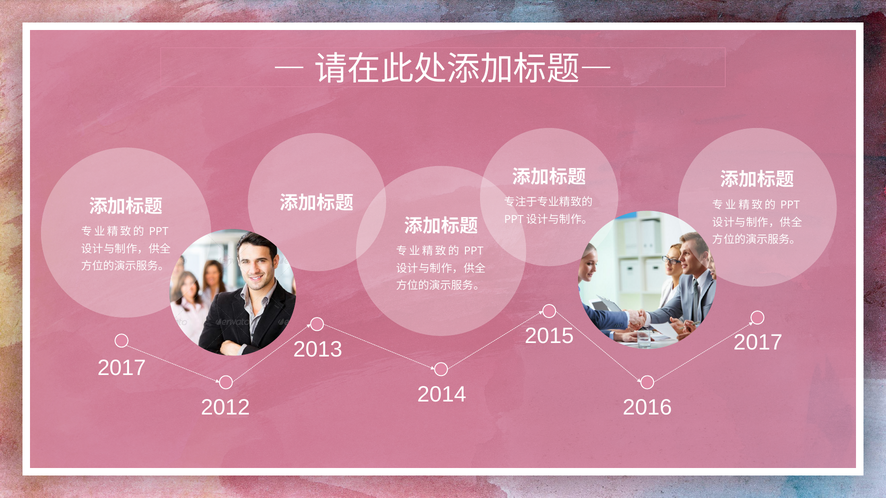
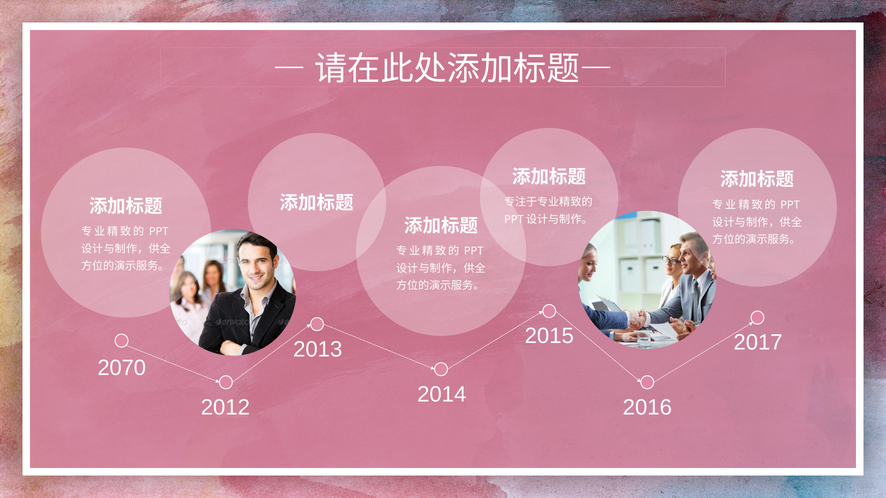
2017 at (122, 368): 2017 -> 2070
